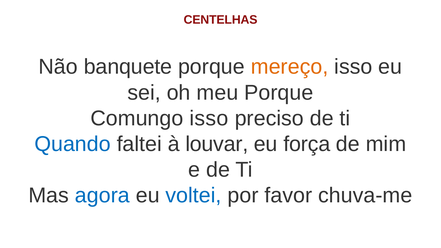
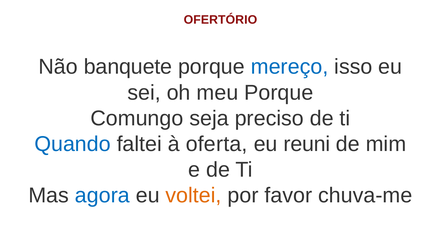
CENTELHAS: CENTELHAS -> OFERTÓRIO
mereço colour: orange -> blue
Comungo isso: isso -> seja
louvar: louvar -> oferta
força: força -> reuni
voltei colour: blue -> orange
